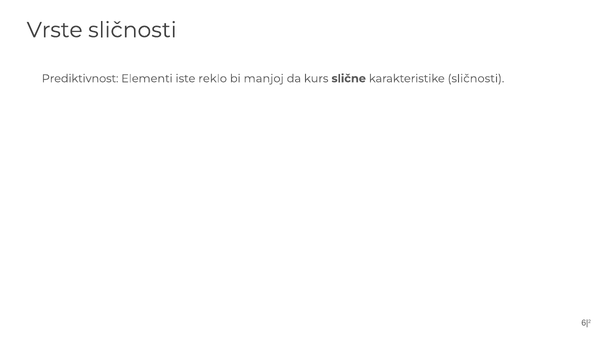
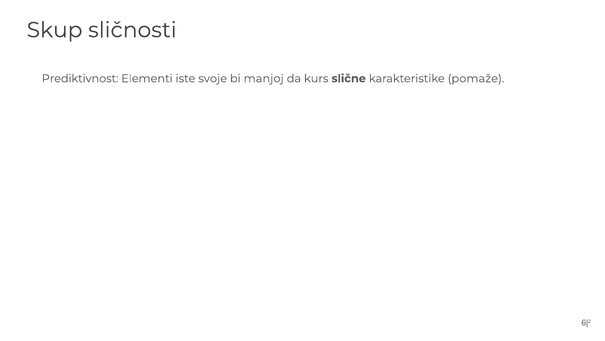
Vrste: Vrste -> Skup
reklo: reklo -> svoje
karakteristike sličnosti: sličnosti -> pomaže
